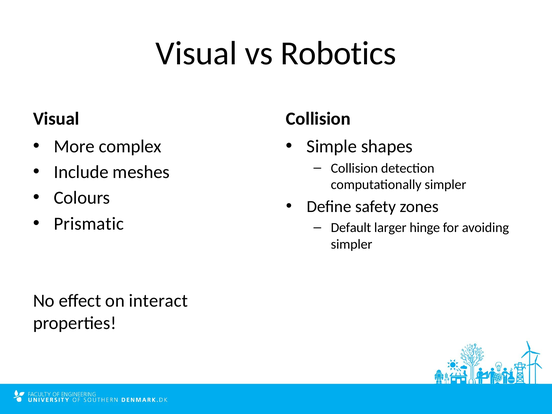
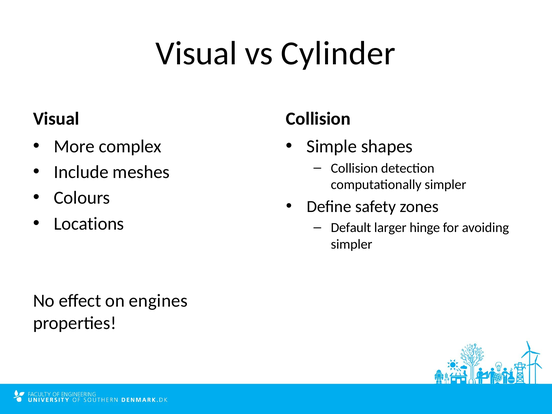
Robotics: Robotics -> Cylinder
Prismatic: Prismatic -> Locations
interact: interact -> engines
